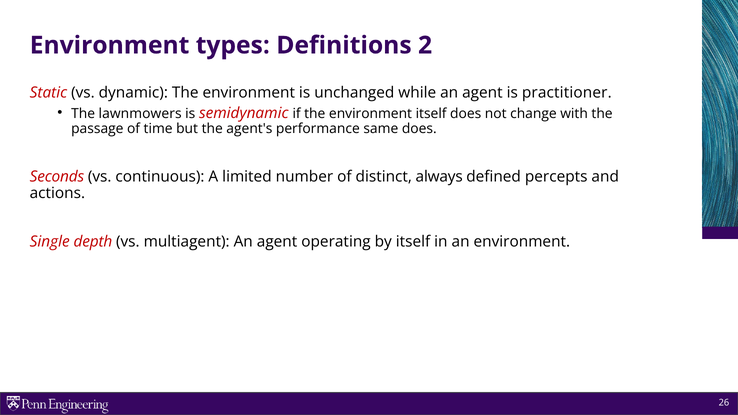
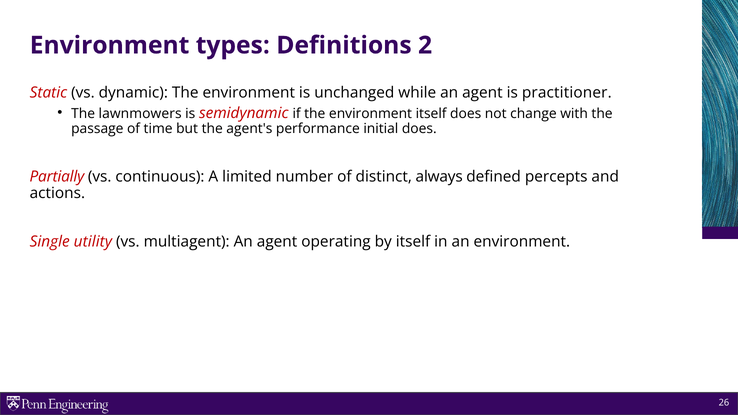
same: same -> initial
Seconds: Seconds -> Partially
depth: depth -> utility
